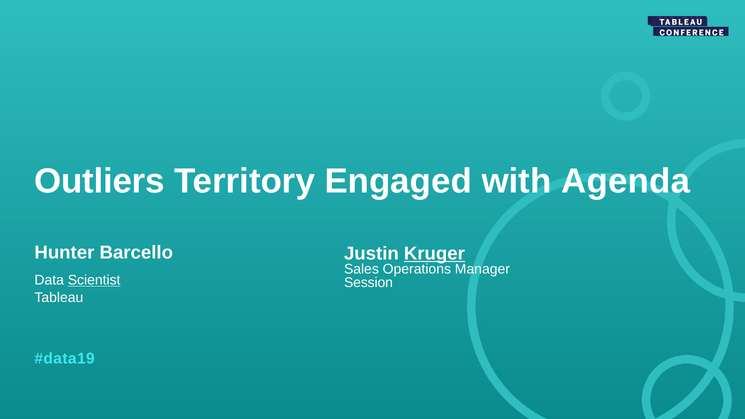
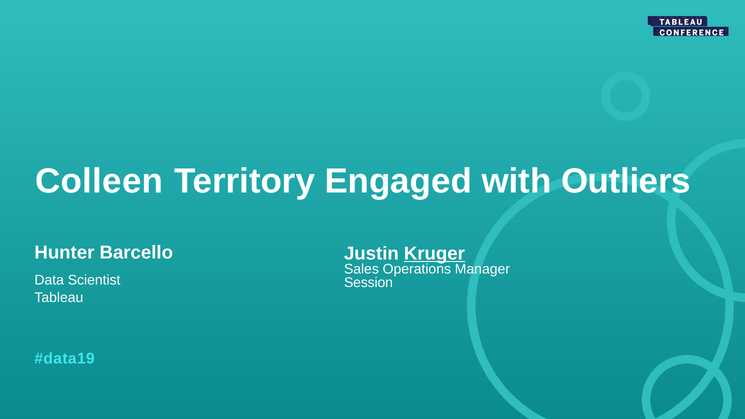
Outliers: Outliers -> Colleen
Agenda: Agenda -> Outliers
Scientist underline: present -> none
